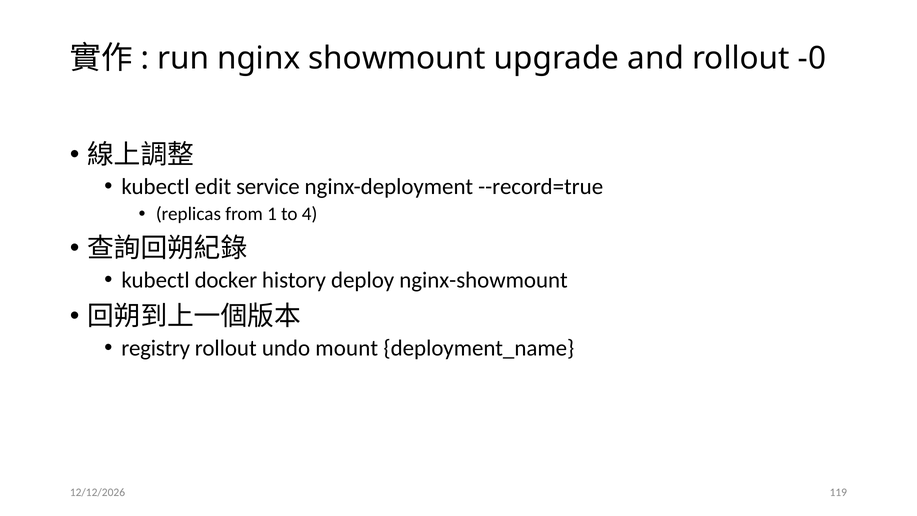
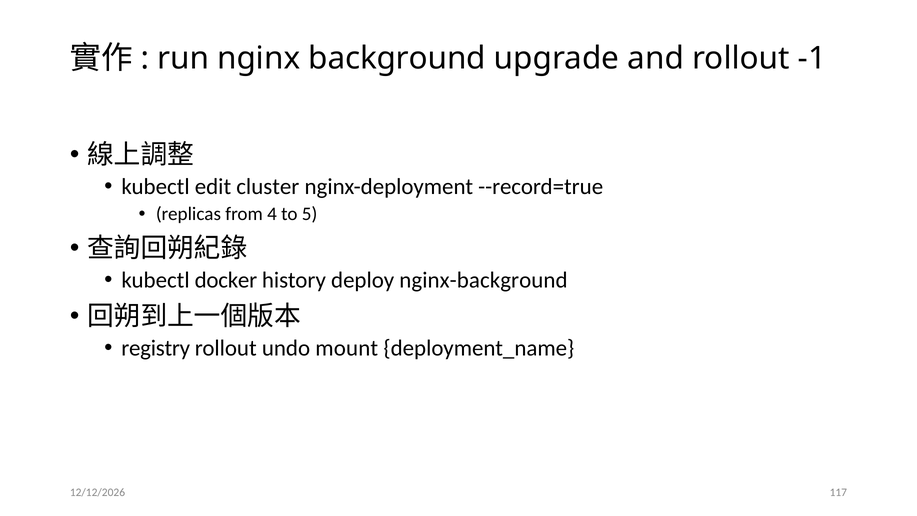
showmount: showmount -> background
-0: -0 -> -1
service: service -> cluster
1: 1 -> 4
4: 4 -> 5
nginx-showmount: nginx-showmount -> nginx-background
119: 119 -> 117
